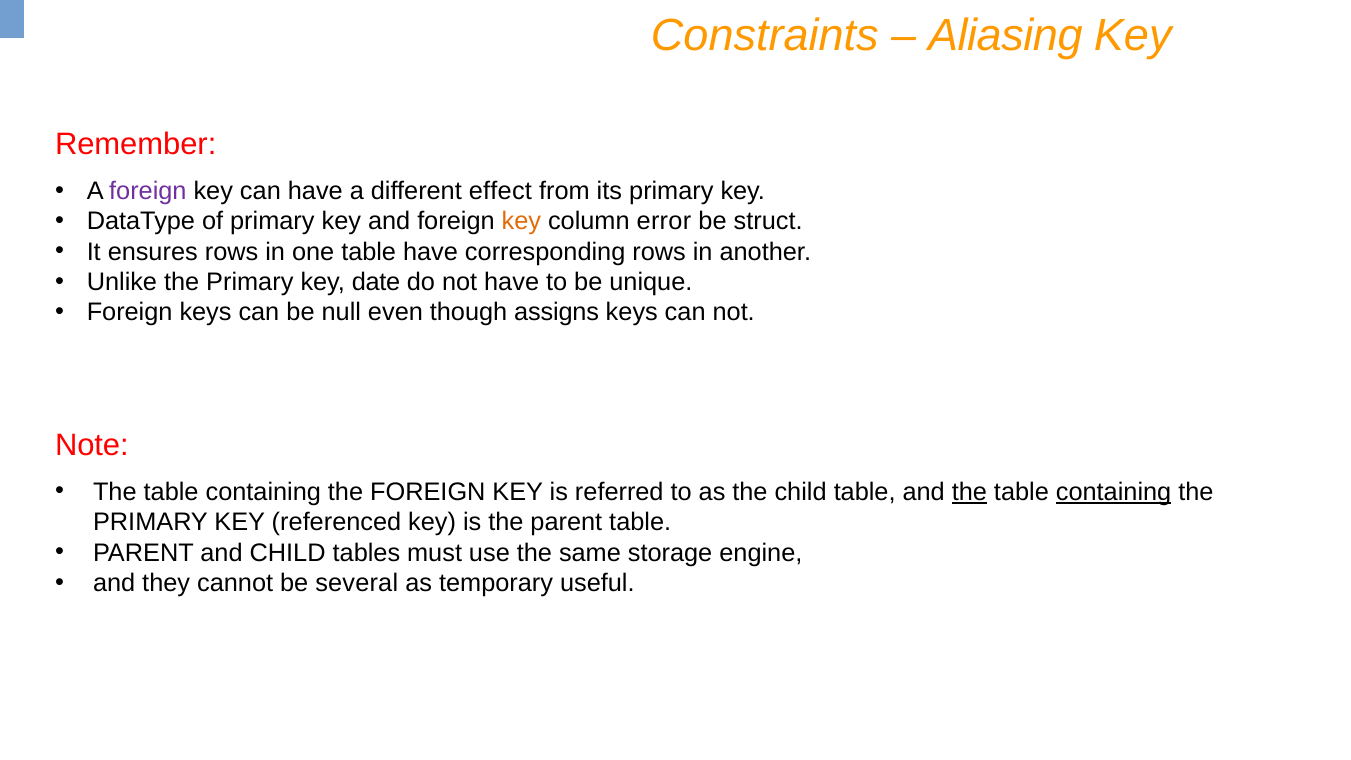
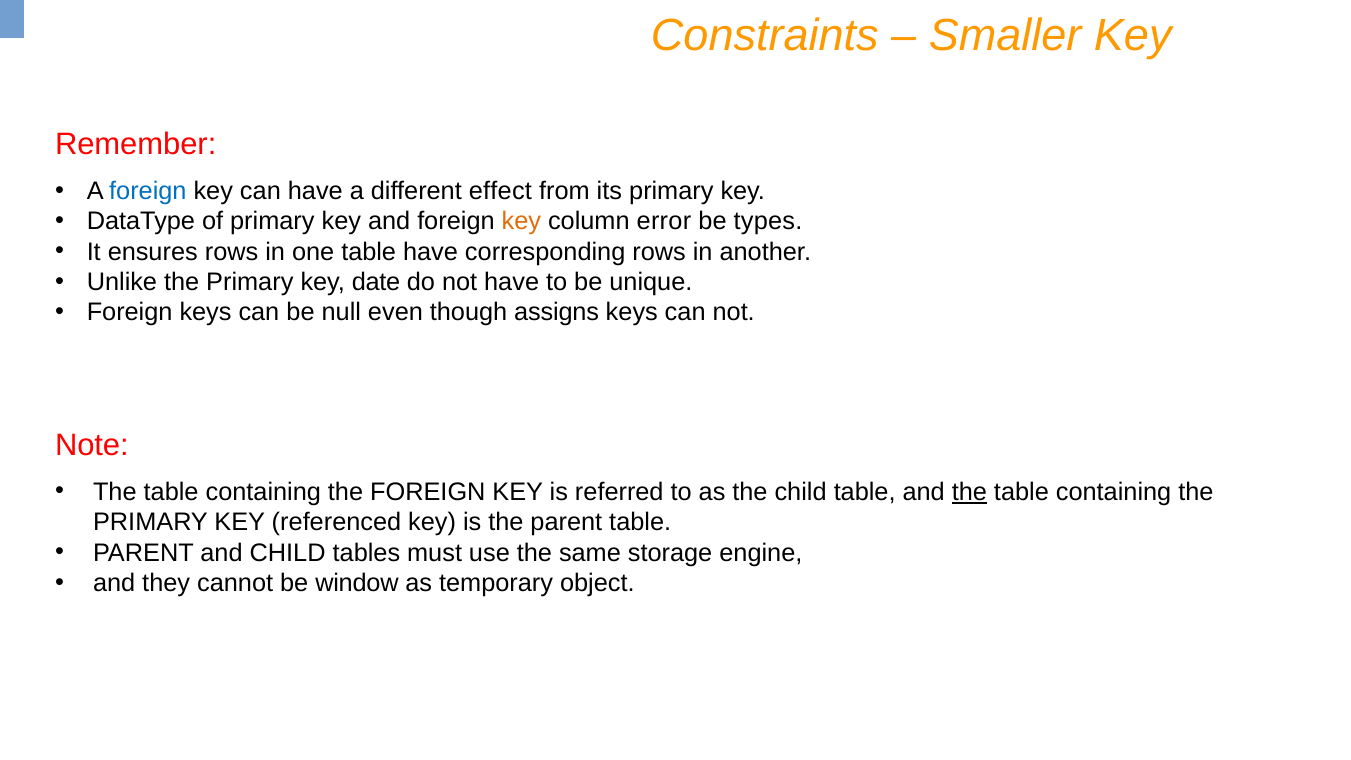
Aliasing: Aliasing -> Smaller
foreign at (148, 191) colour: purple -> blue
struct: struct -> types
containing at (1114, 492) underline: present -> none
several: several -> window
useful: useful -> object
